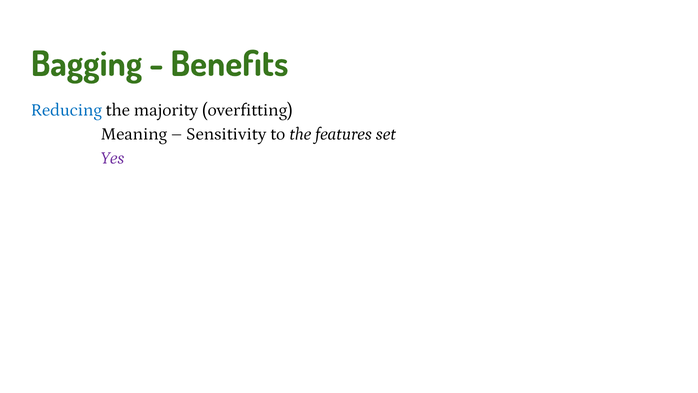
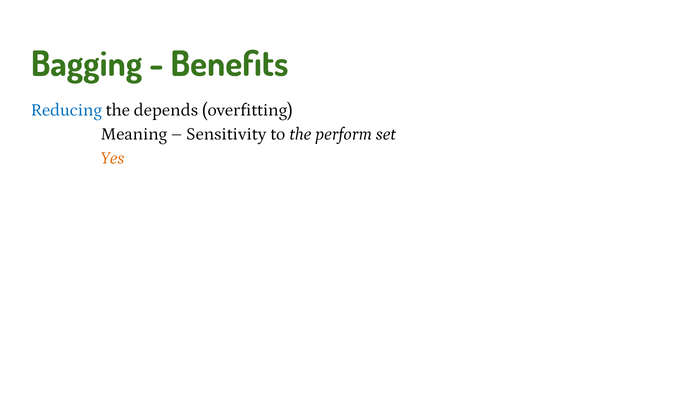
majority: majority -> depends
features: features -> perform
Yes colour: purple -> orange
